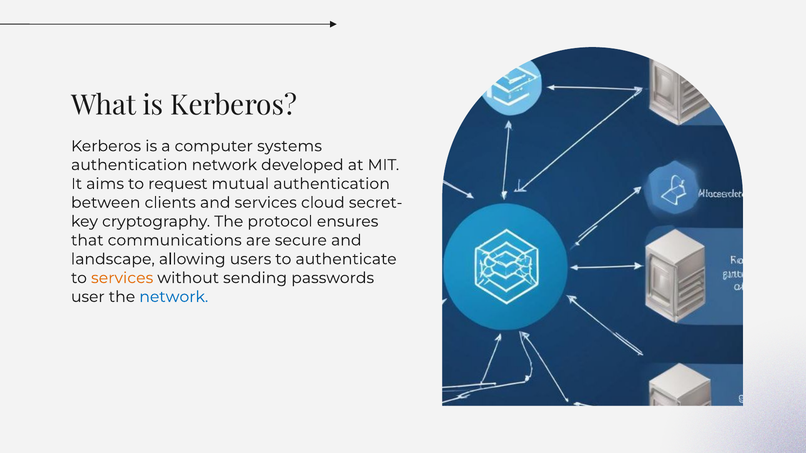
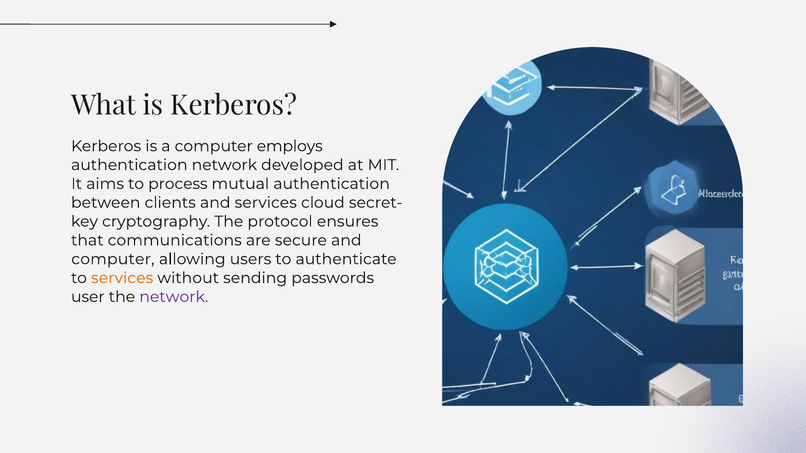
systems: systems -> employs
request: request -> process
landscape at (113, 259): landscape -> computer
network at (174, 297) colour: blue -> purple
